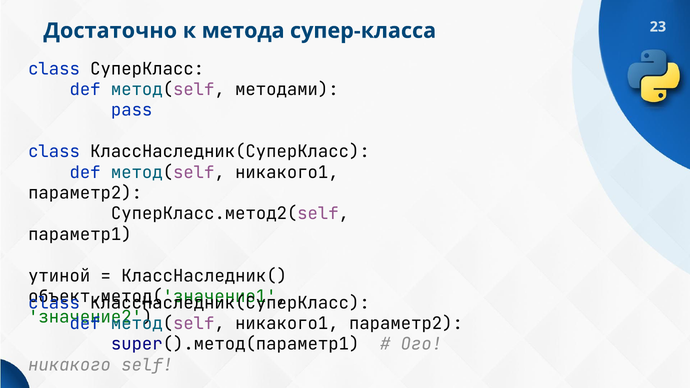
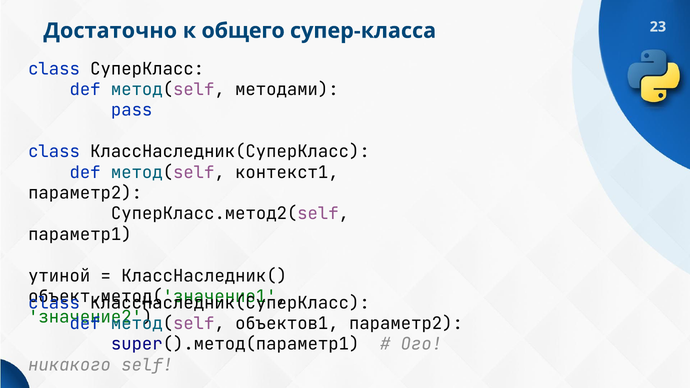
метода: метода -> общего
никакого1 at (287, 172): никакого1 -> контекст1
никакого1 at (287, 324): никакого1 -> объектов1
